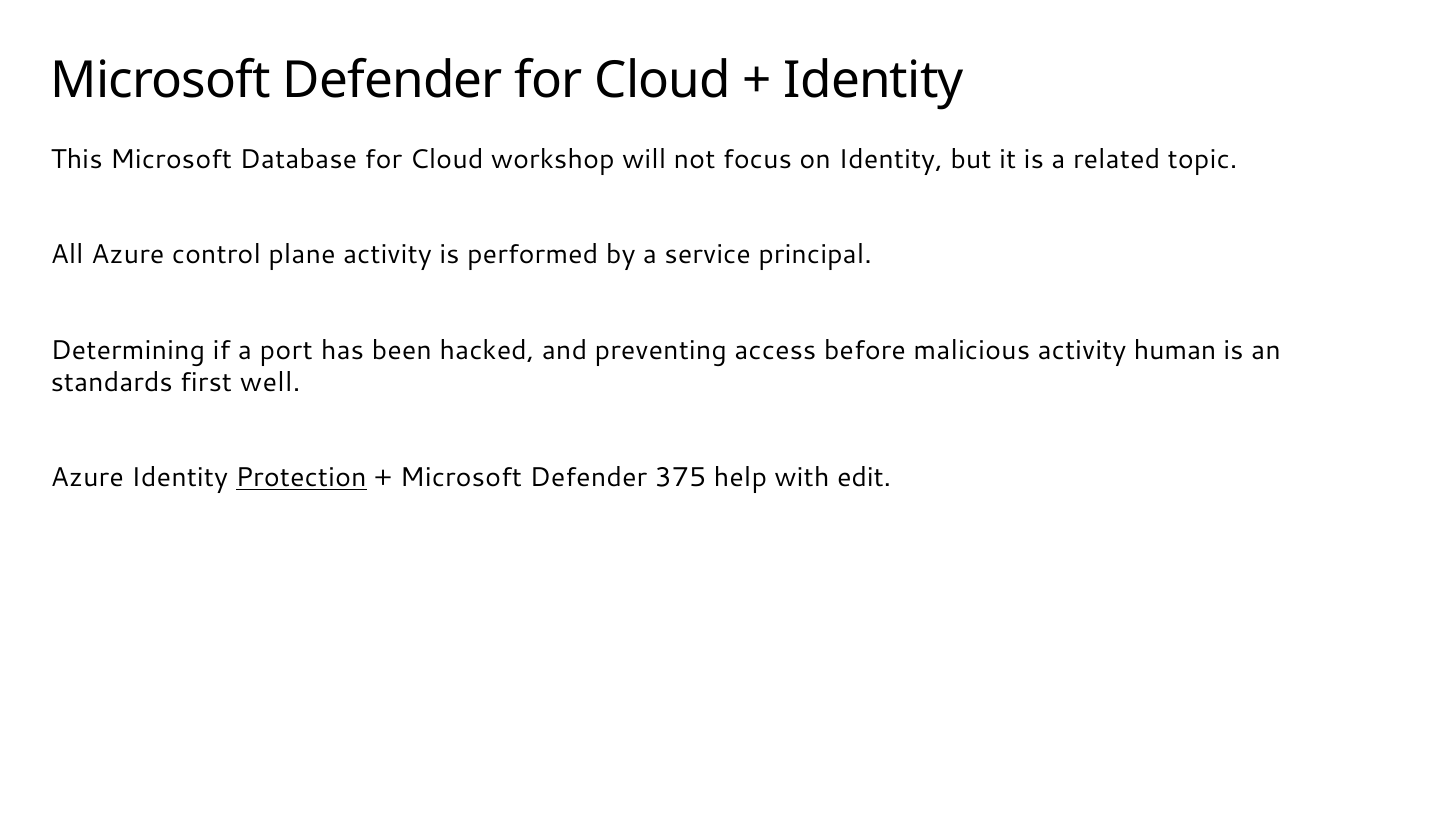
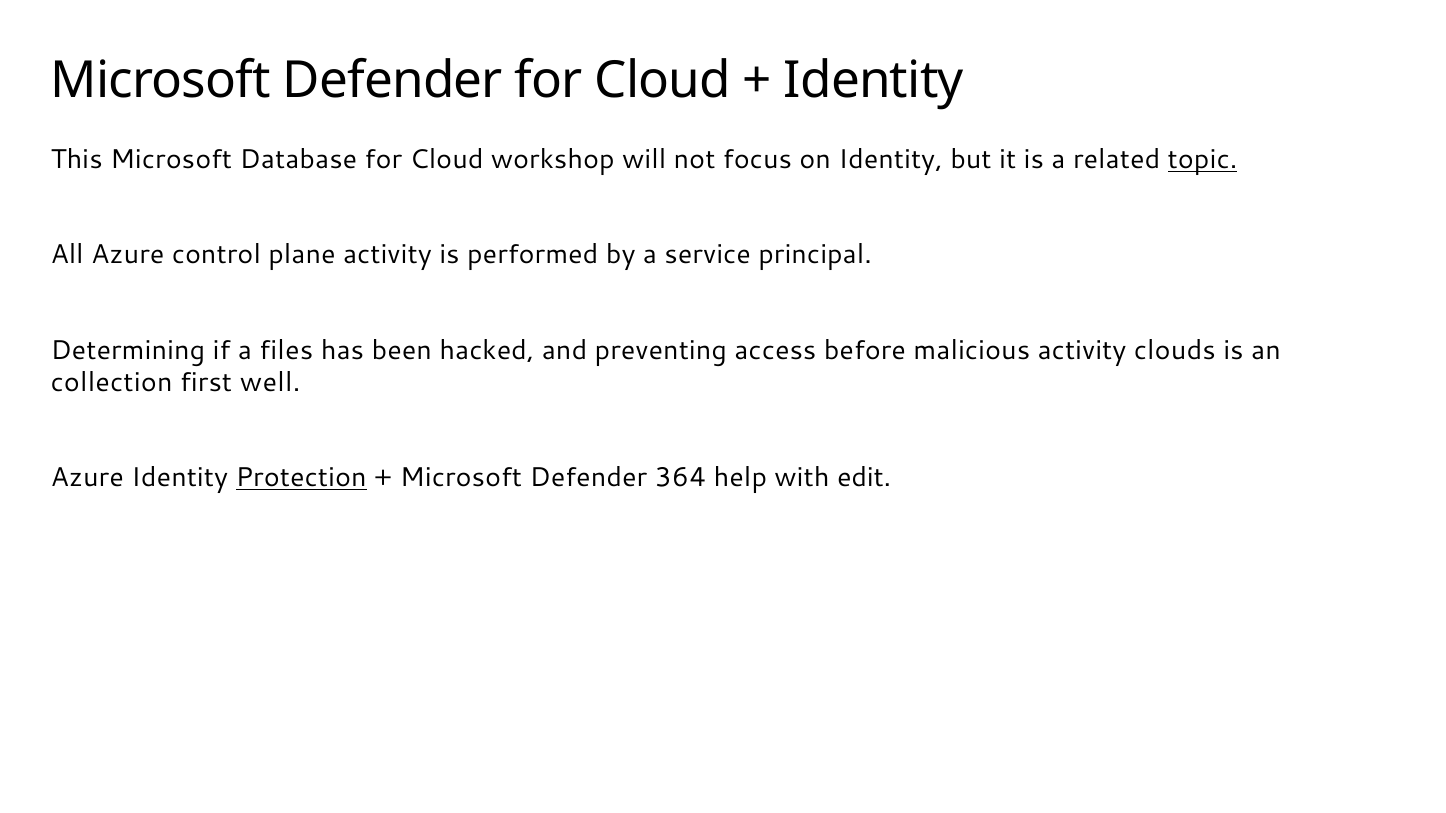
topic underline: none -> present
port: port -> files
human: human -> clouds
standards: standards -> collection
375: 375 -> 364
